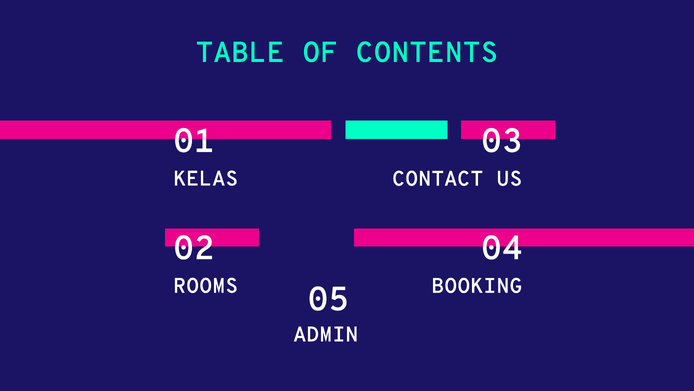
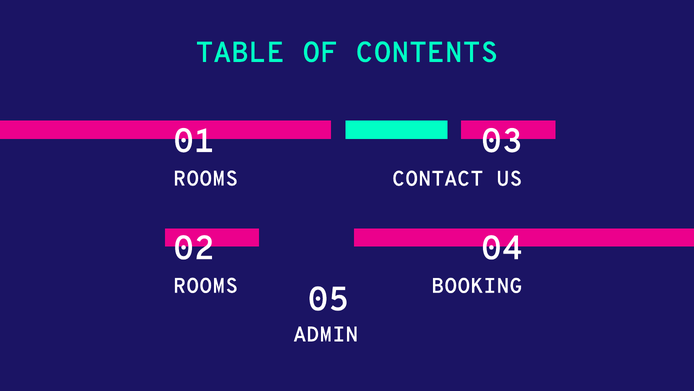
KELAS at (206, 178): KELAS -> ROOMS
